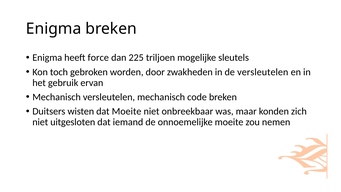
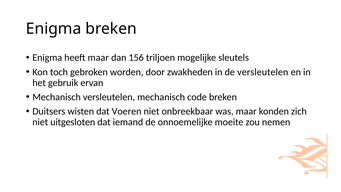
heeft force: force -> maar
225: 225 -> 156
dat Moeite: Moeite -> Voeren
